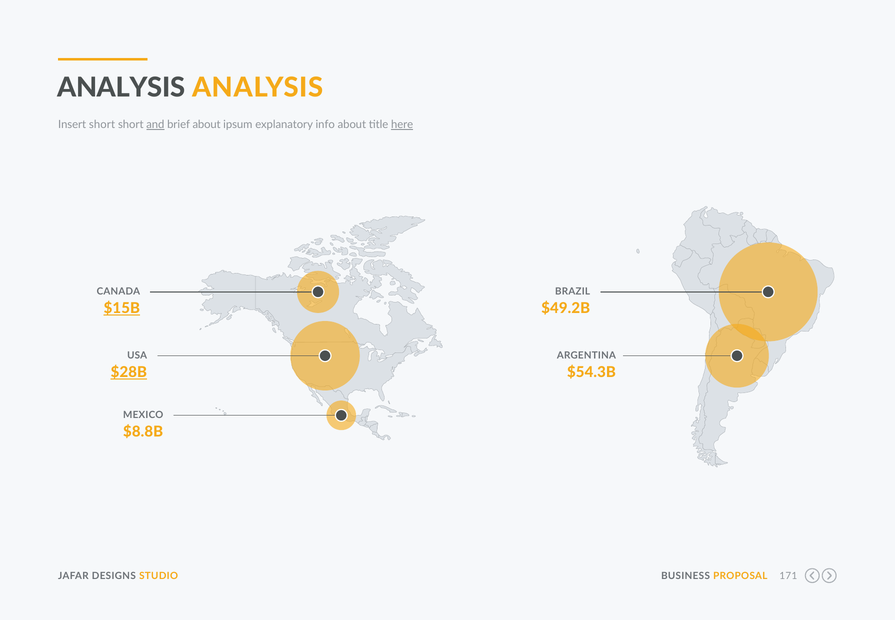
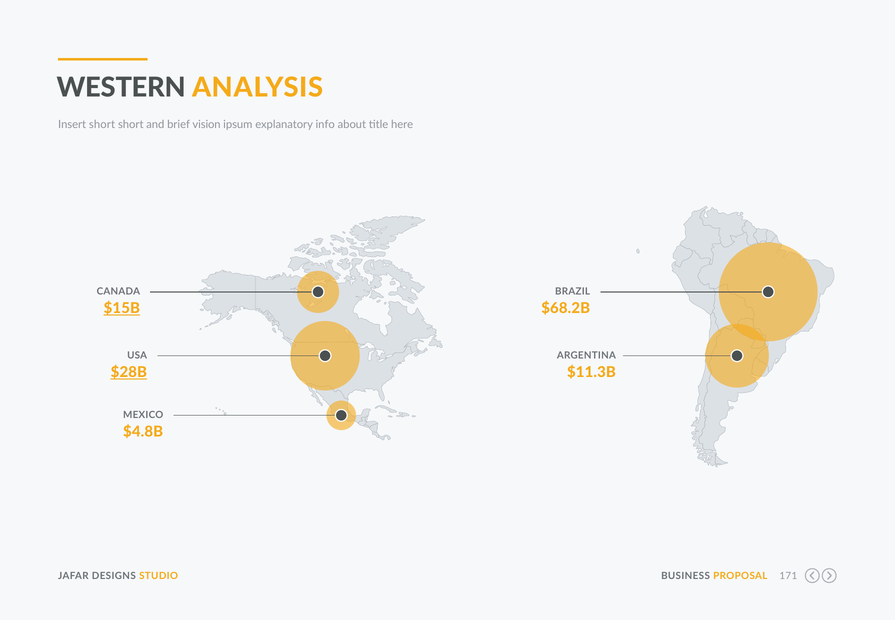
ANALYSIS at (121, 88): ANALYSIS -> WESTERN
and underline: present -> none
brief about: about -> vision
here underline: present -> none
$49.2B: $49.2B -> $68.2B
$54.3B: $54.3B -> $11.3B
$8.8B: $8.8B -> $4.8B
